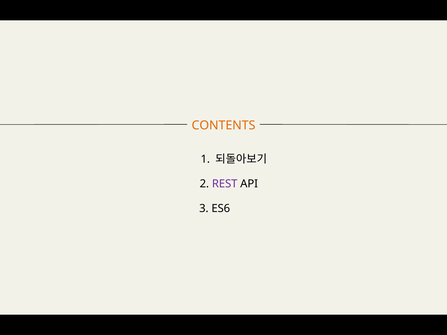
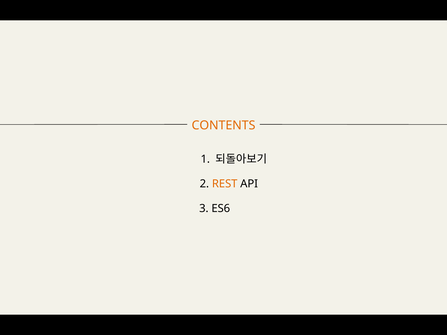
REST colour: purple -> orange
